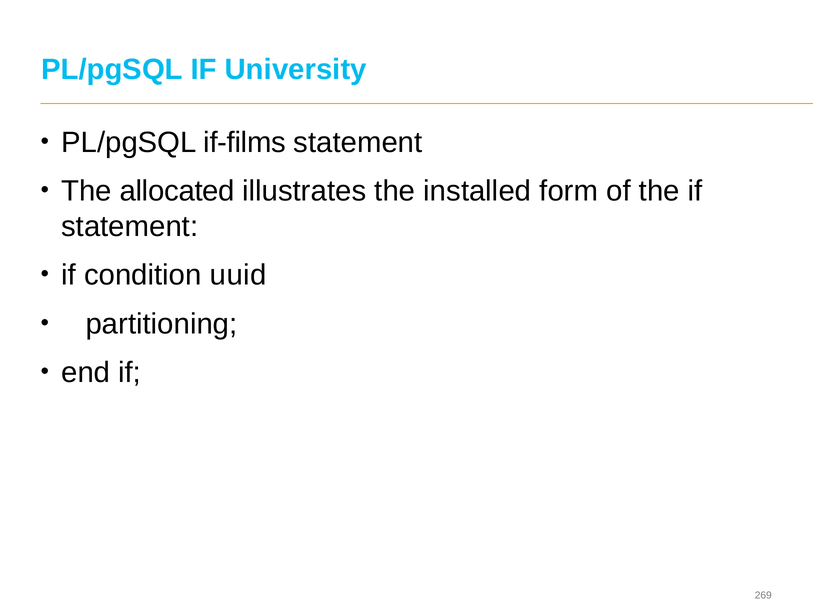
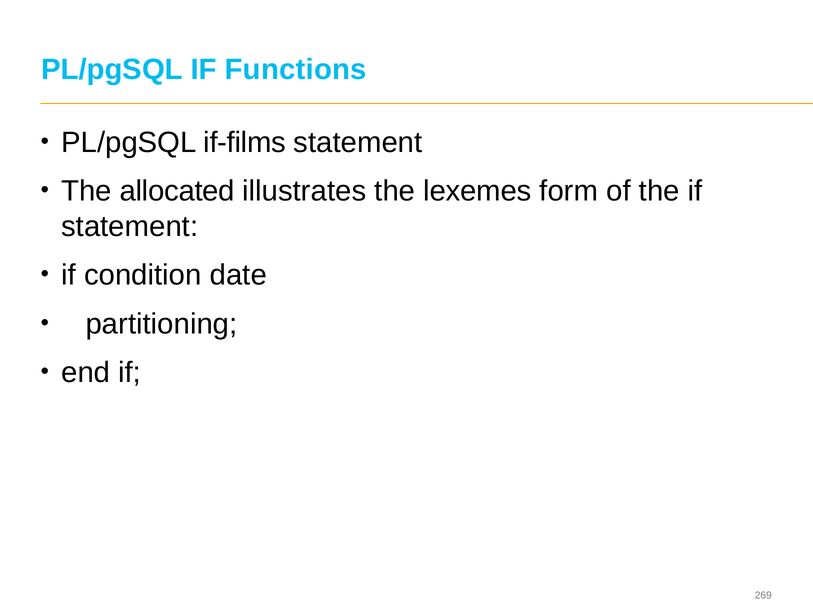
University: University -> Functions
installed: installed -> lexemes
uuid: uuid -> date
